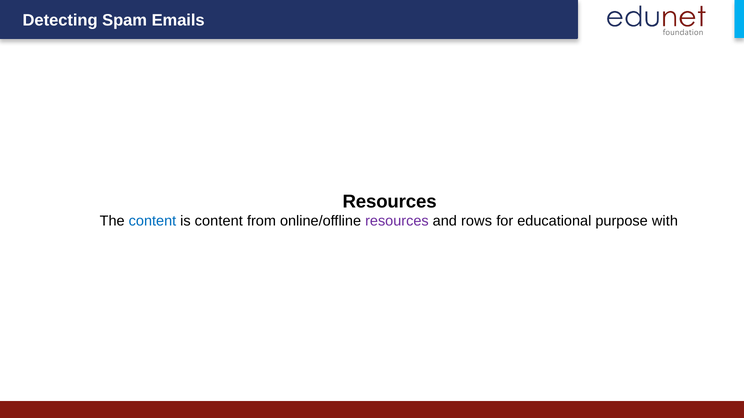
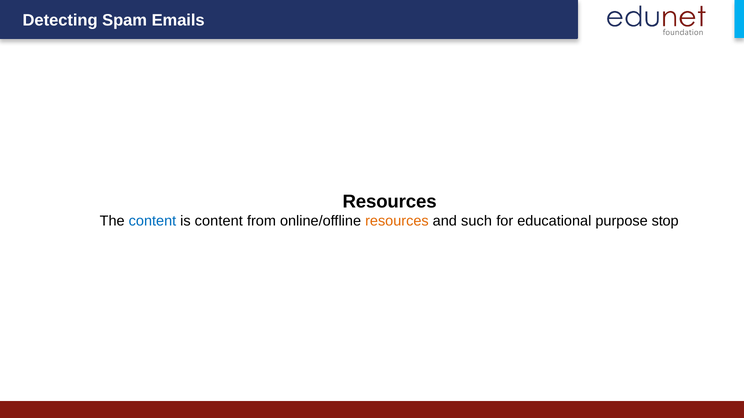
resources at (397, 221) colour: purple -> orange
rows: rows -> such
with: with -> stop
